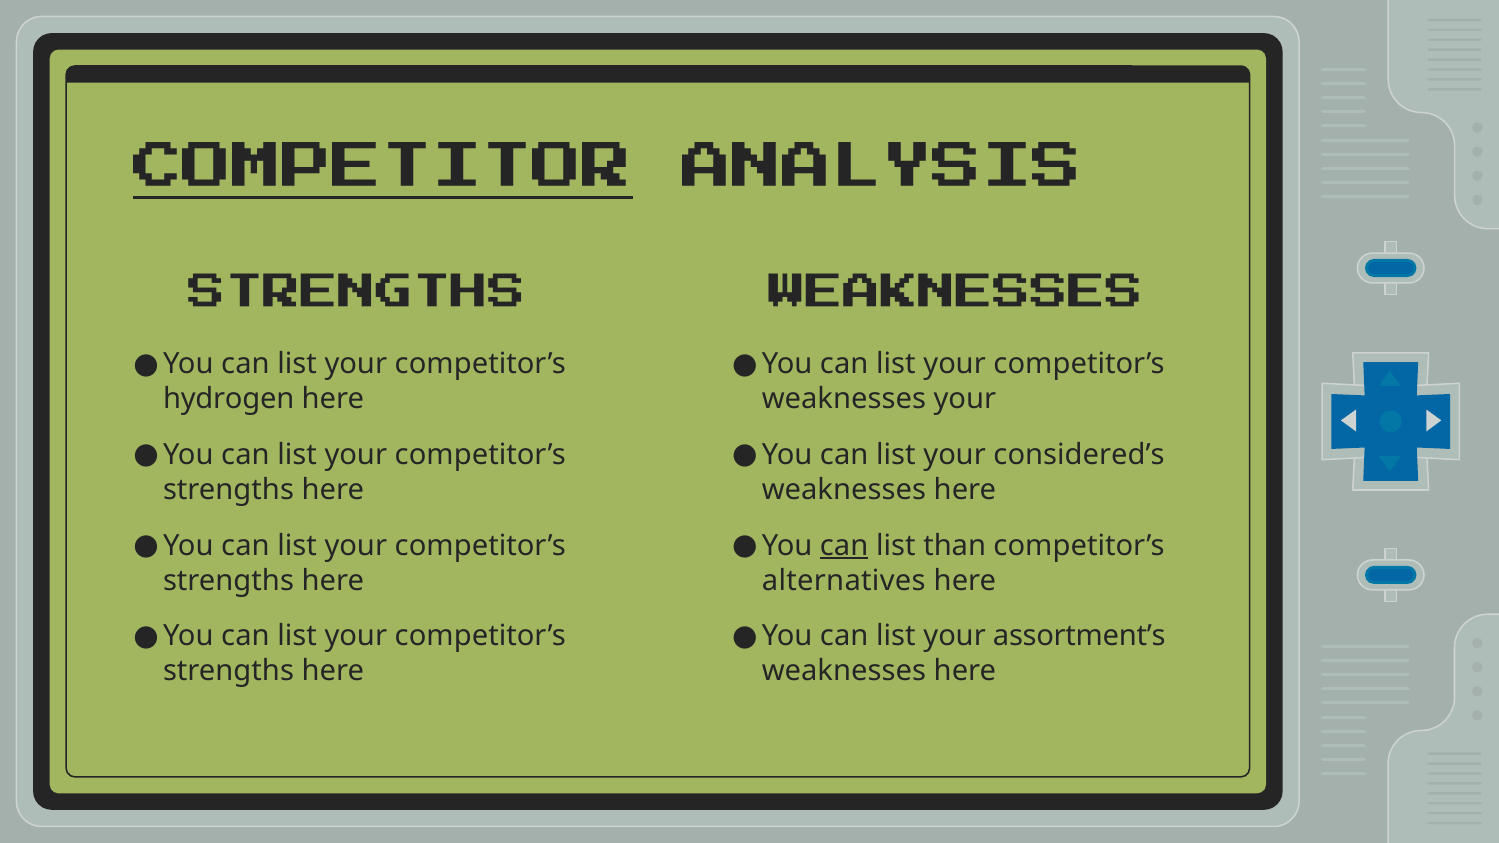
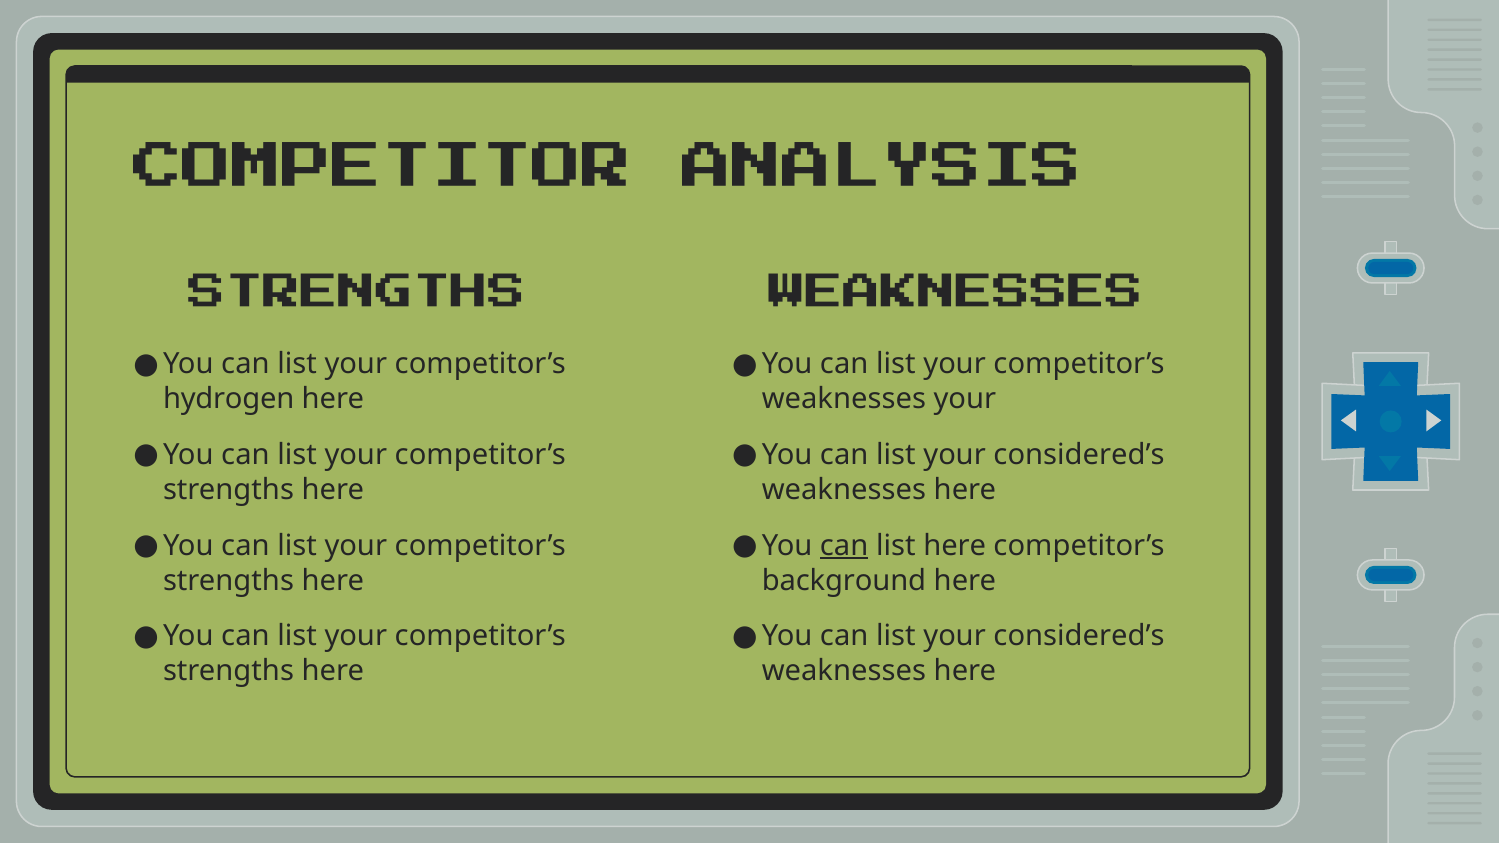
COMPETITOR underline: present -> none
list than: than -> here
alternatives: alternatives -> background
assortment’s at (1079, 636): assortment’s -> considered’s
